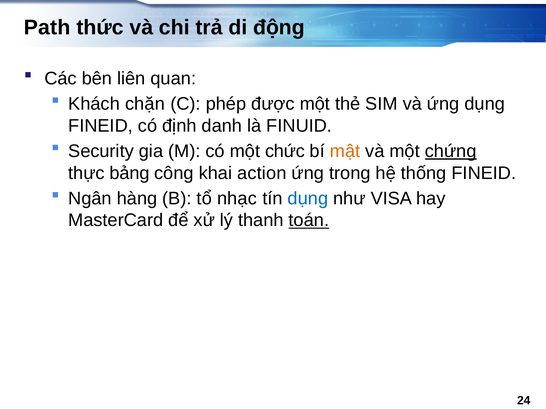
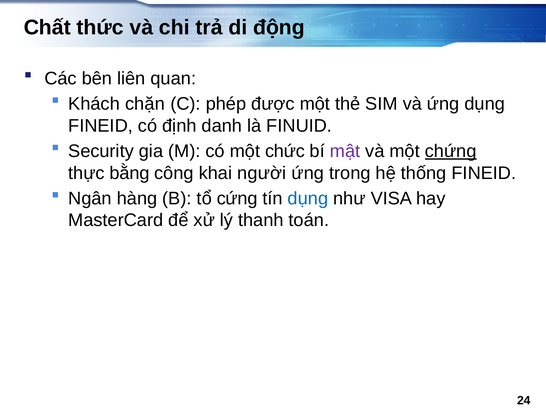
Path: Path -> Chất
mật colour: orange -> purple
bảng: bảng -> bằng
action: action -> người
nhạc: nhạc -> cứng
toán underline: present -> none
